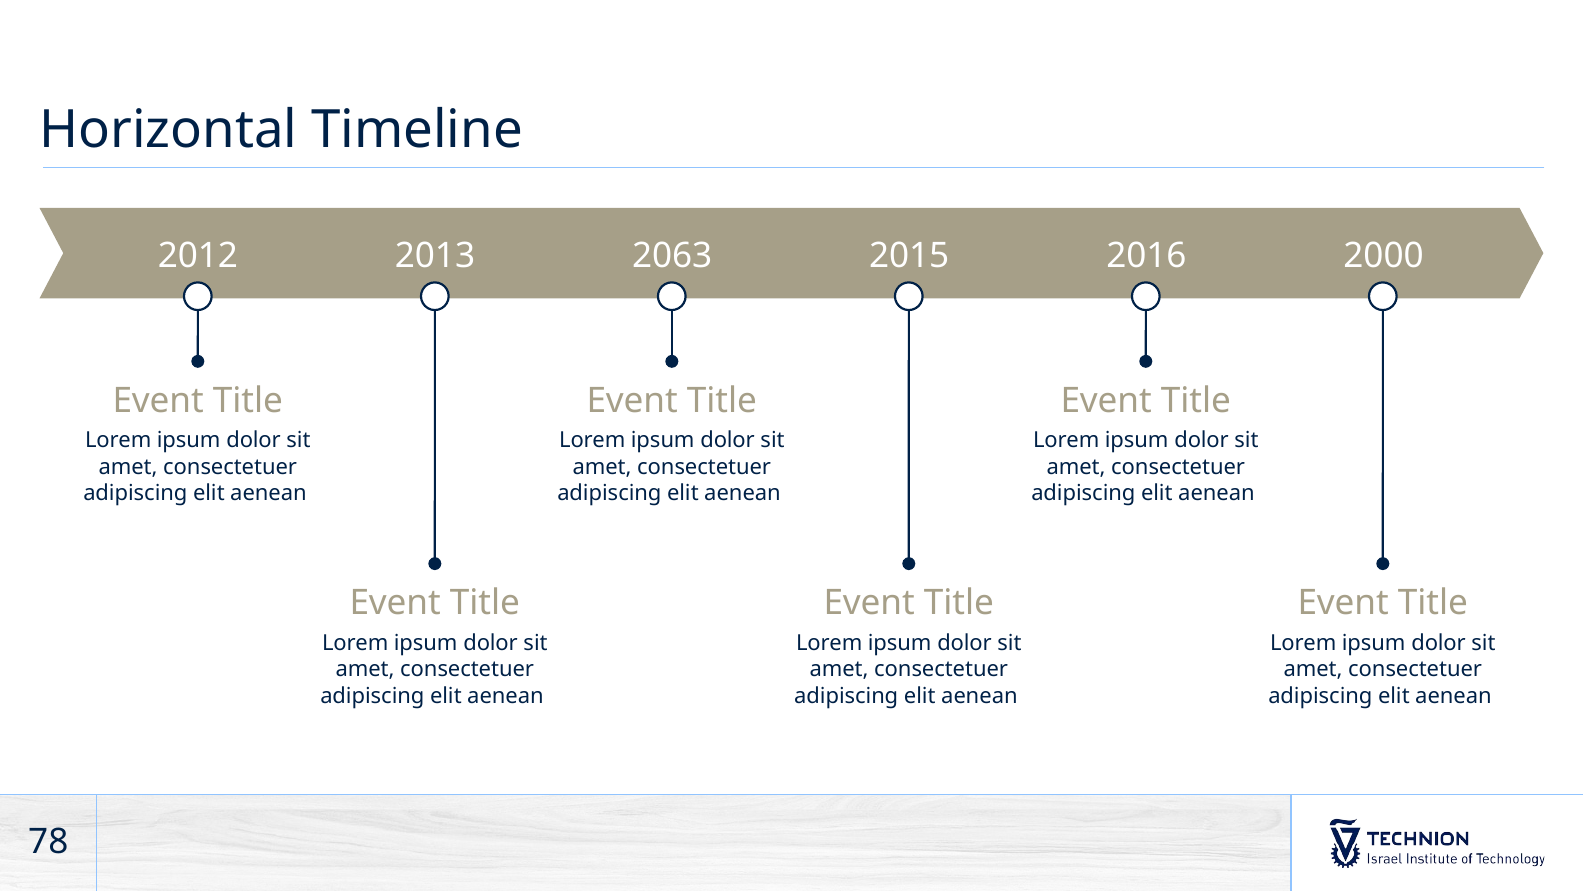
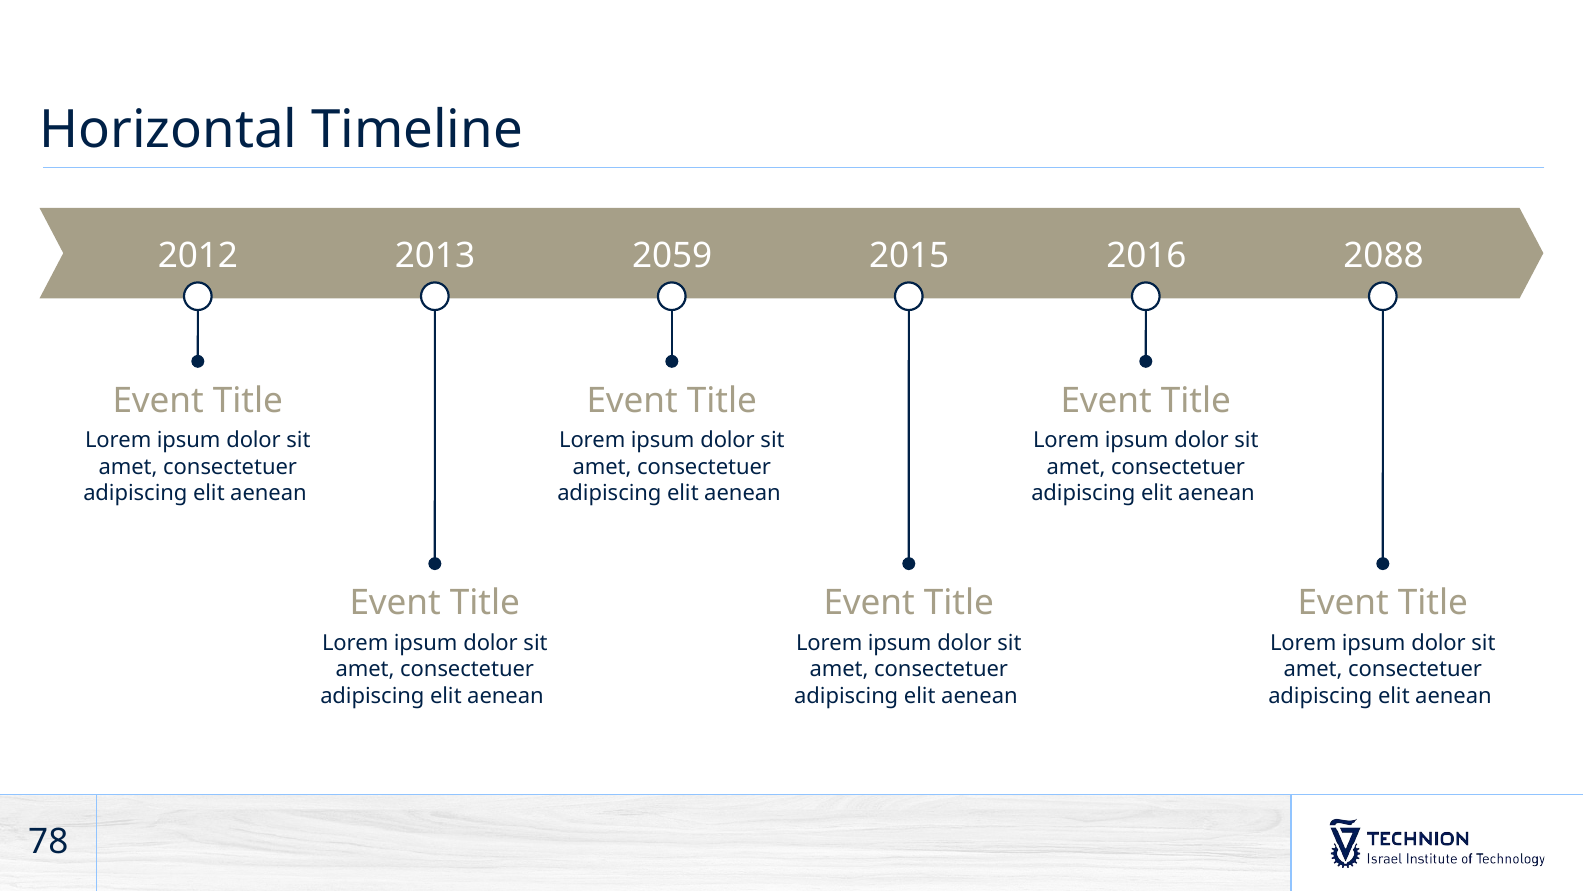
2063: 2063 -> 2059
2000: 2000 -> 2088
